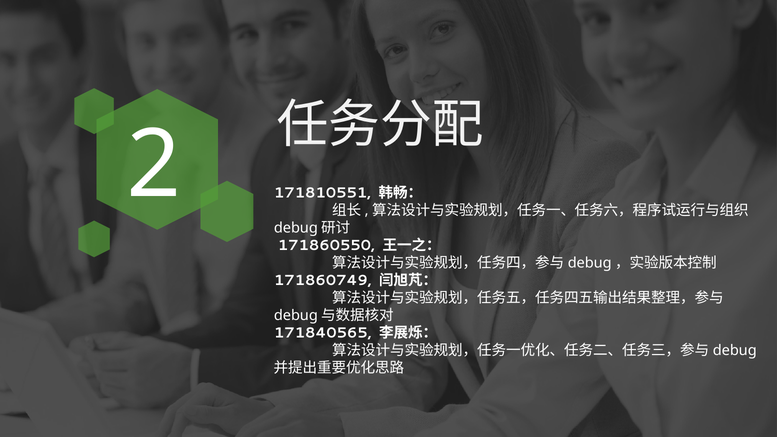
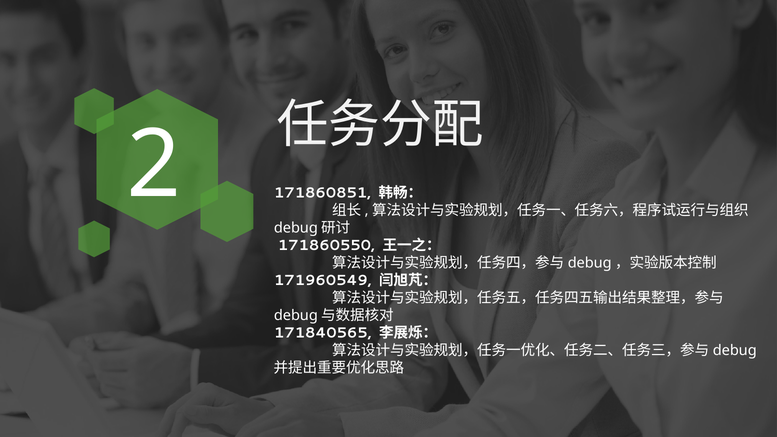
171810551: 171810551 -> 171860851
171860749: 171860749 -> 171960549
